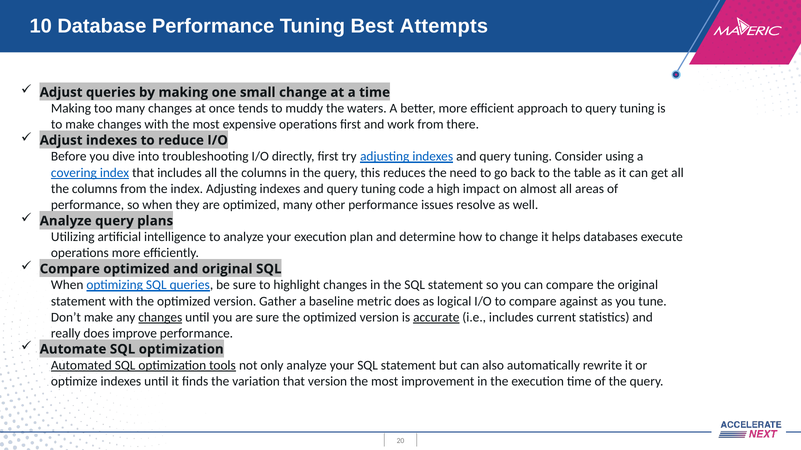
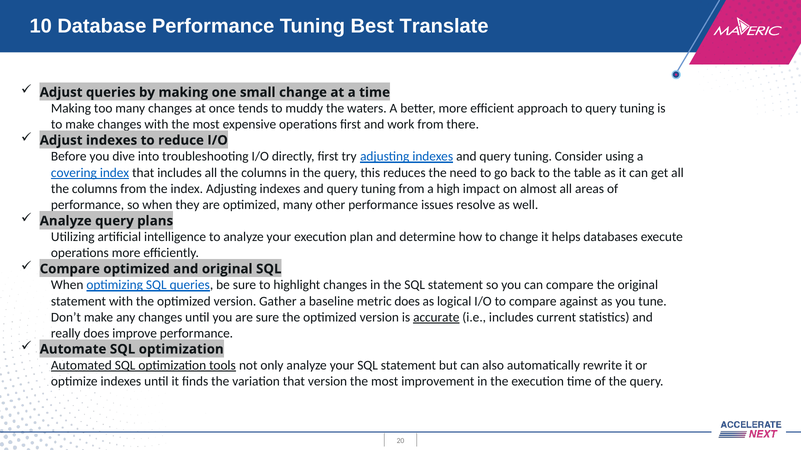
Attempts: Attempts -> Translate
tuning code: code -> from
changes at (160, 318) underline: present -> none
